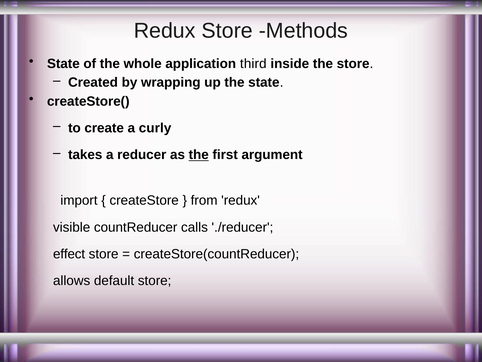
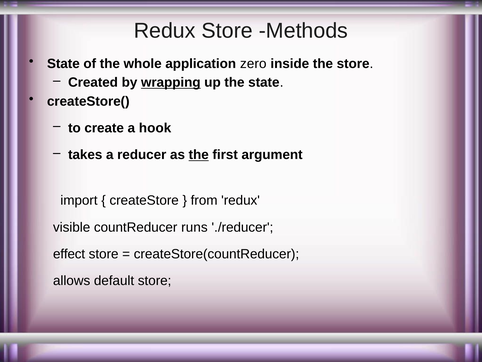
third: third -> zero
wrapping underline: none -> present
curly: curly -> hook
calls: calls -> runs
